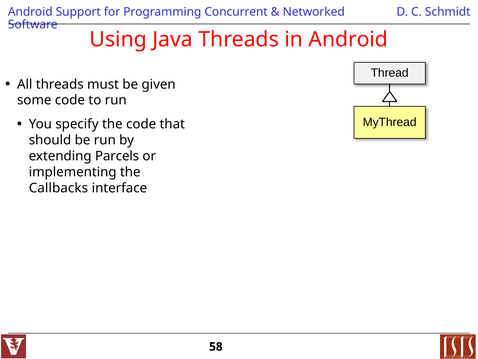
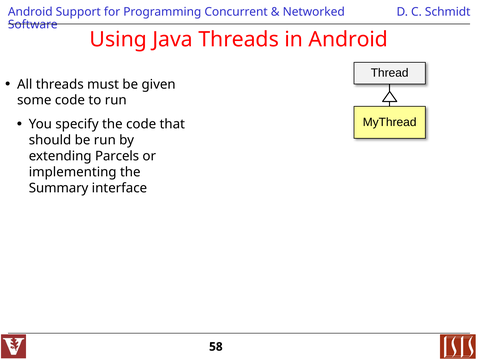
Callbacks: Callbacks -> Summary
